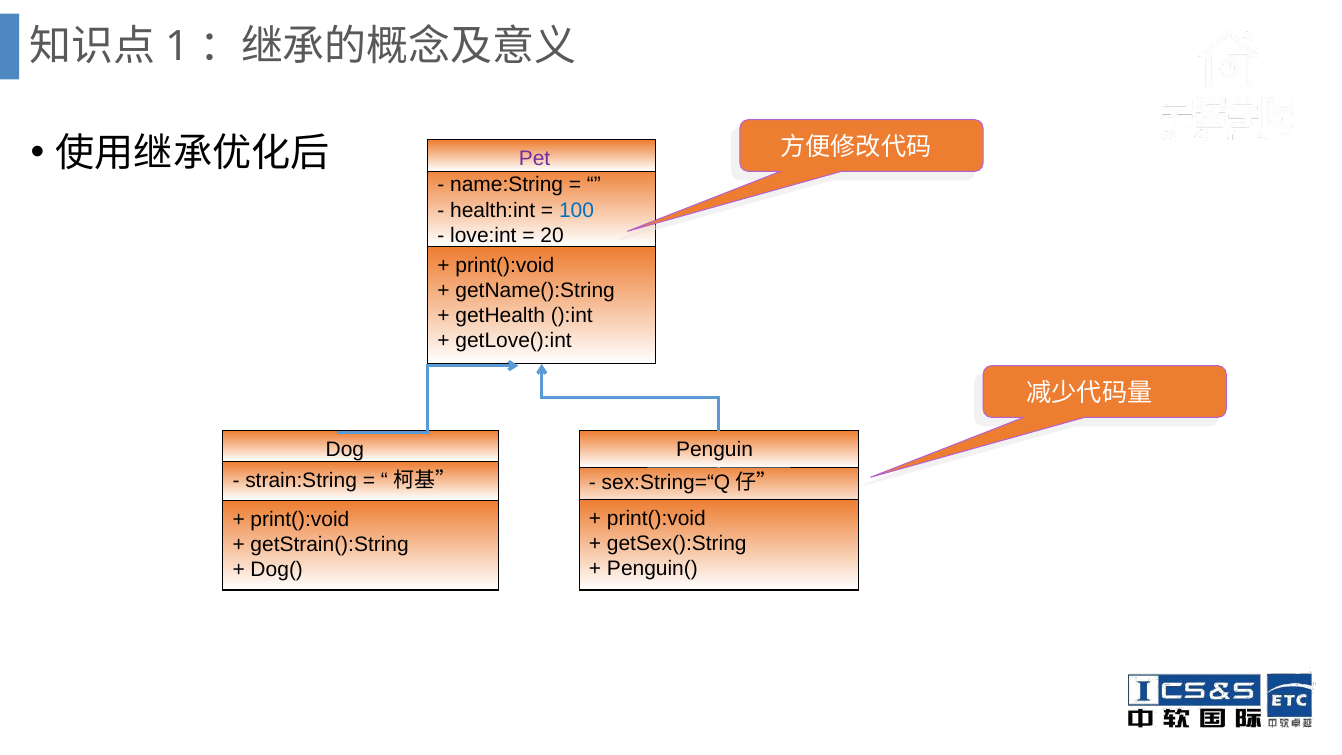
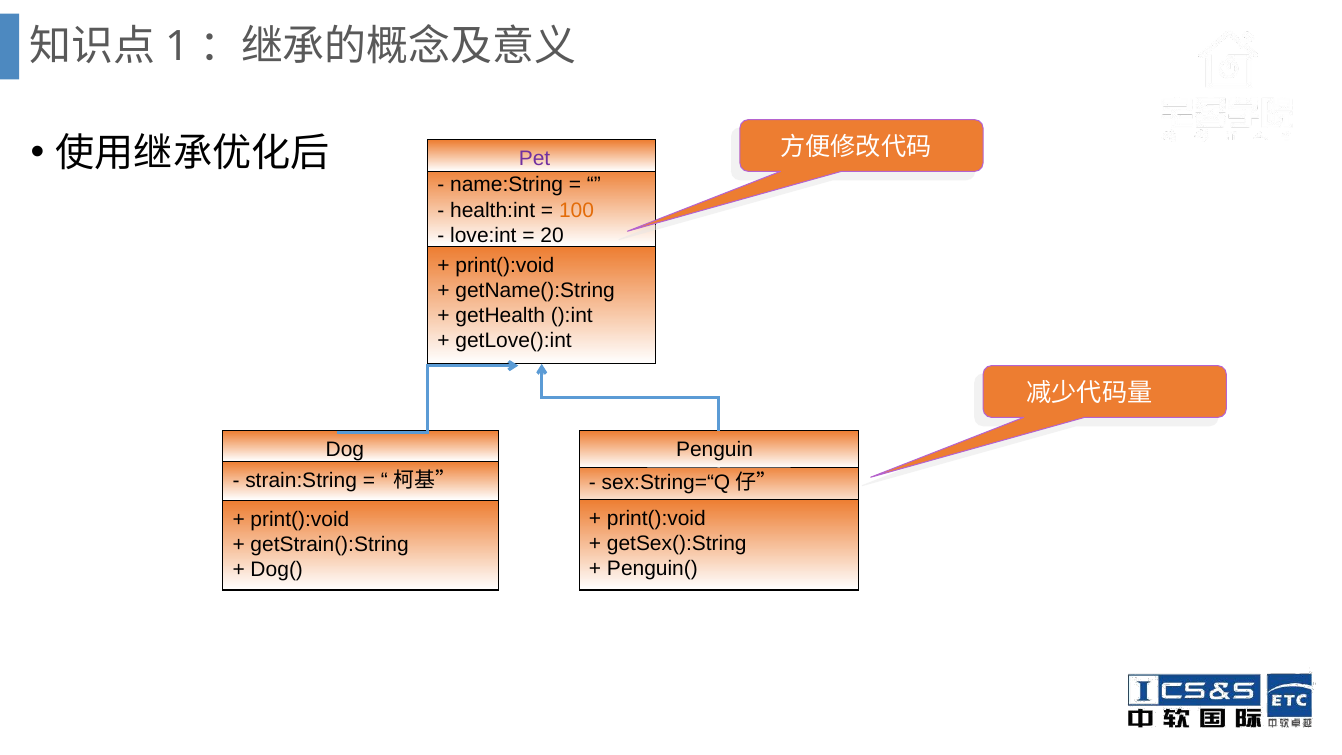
100 colour: blue -> orange
